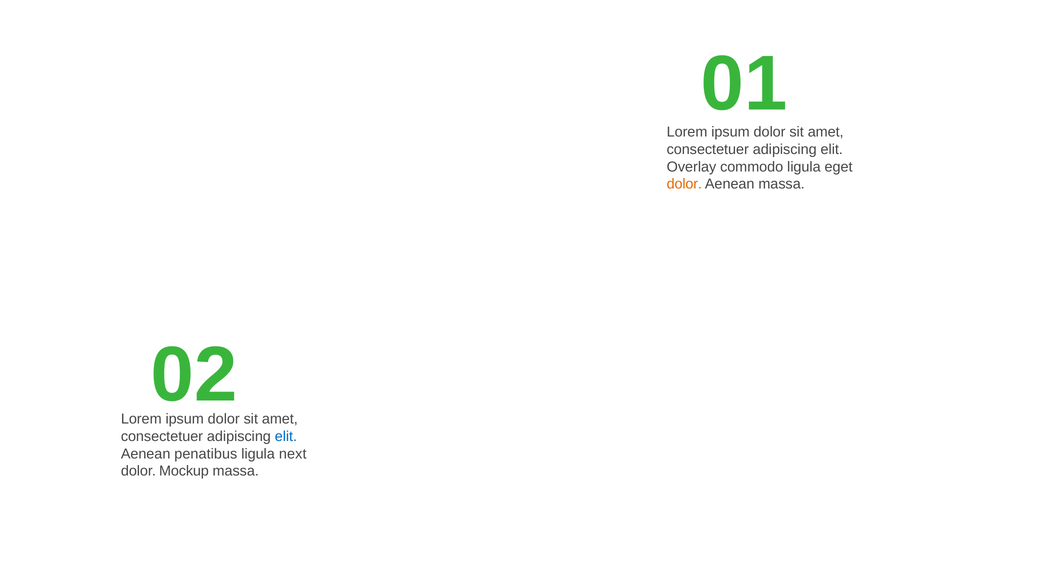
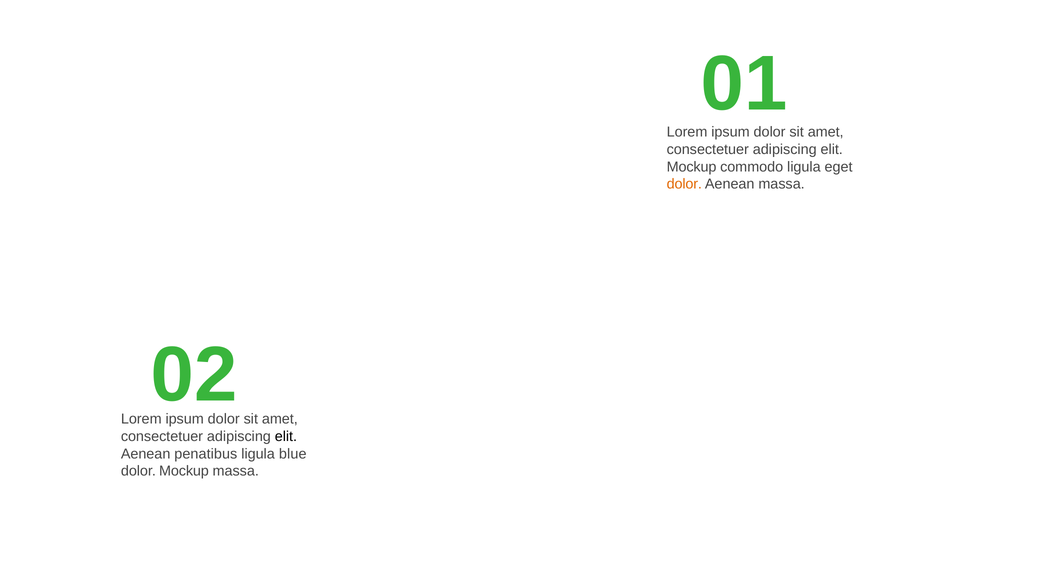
Overlay at (692, 167): Overlay -> Mockup
elit at (286, 437) colour: blue -> black
next: next -> blue
